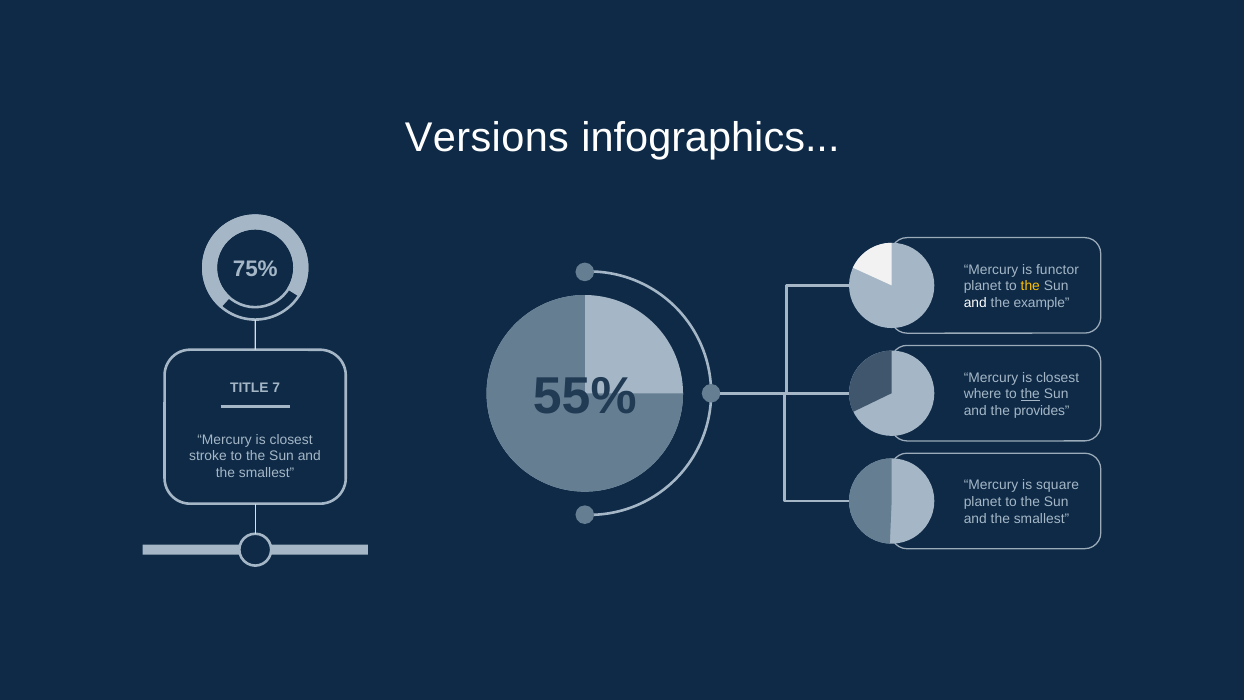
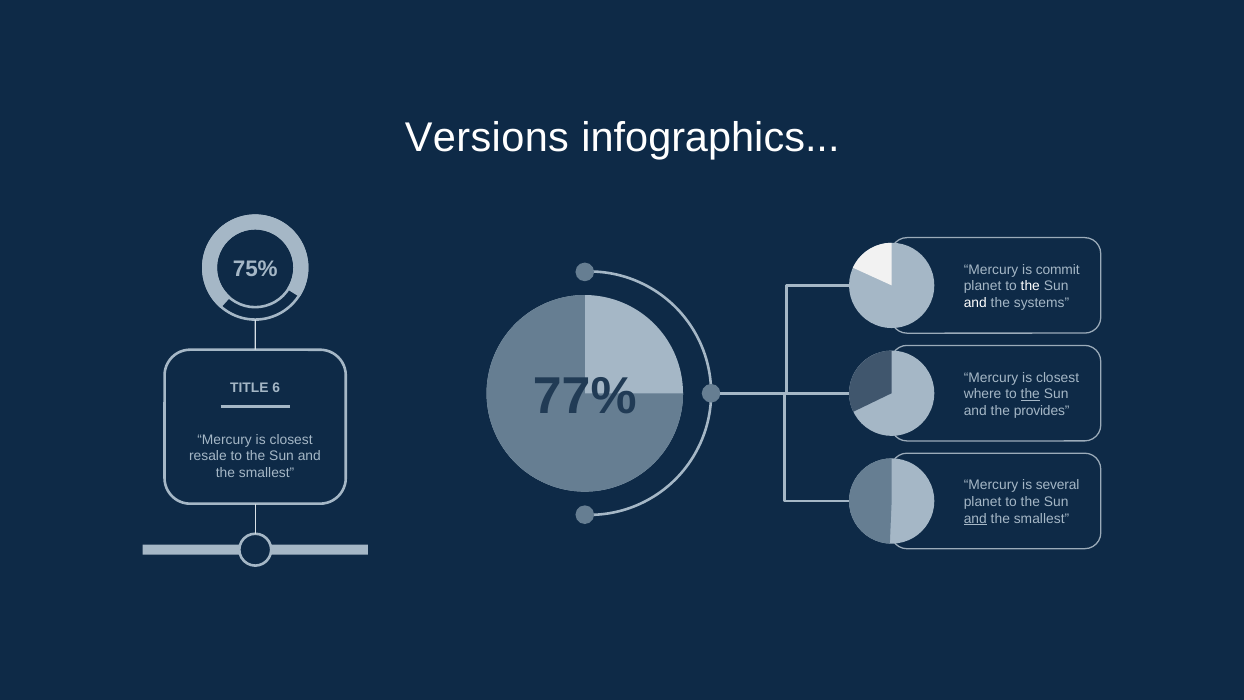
functor: functor -> commit
the at (1030, 286) colour: yellow -> white
example: example -> systems
55%: 55% -> 77%
7: 7 -> 6
stroke: stroke -> resale
square: square -> several
and at (975, 518) underline: none -> present
